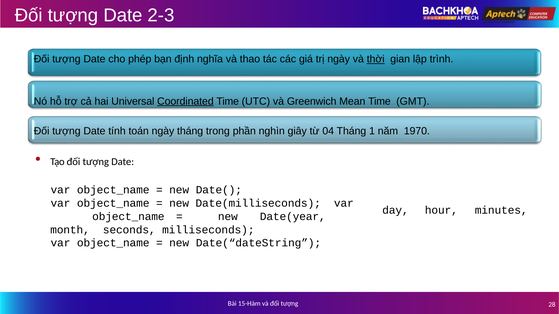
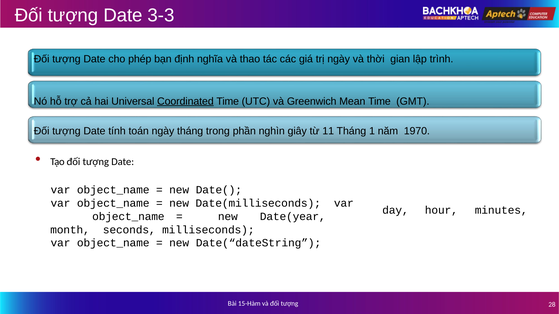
2-3: 2-3 -> 3-3
thời underline: present -> none
04: 04 -> 11
